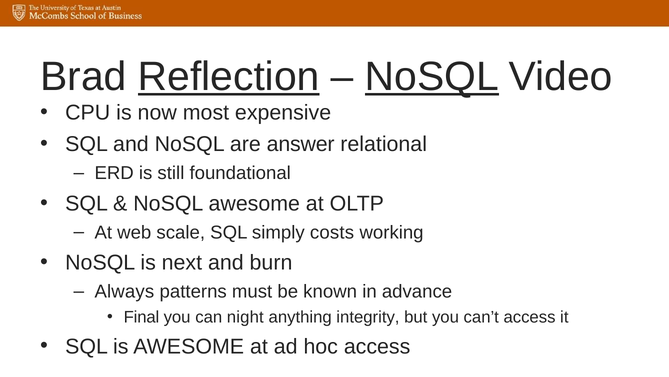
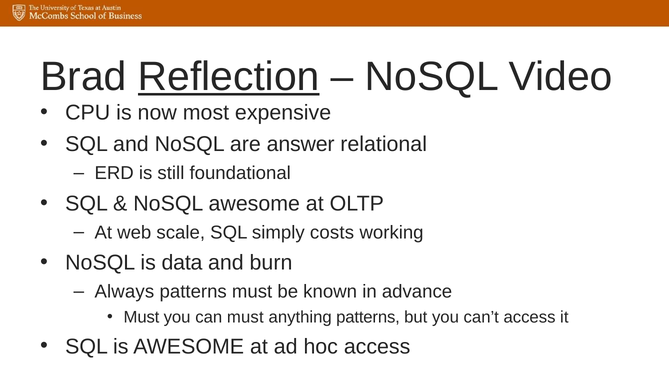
NoSQL at (432, 77) underline: present -> none
next: next -> data
Final at (141, 317): Final -> Must
can night: night -> must
anything integrity: integrity -> patterns
